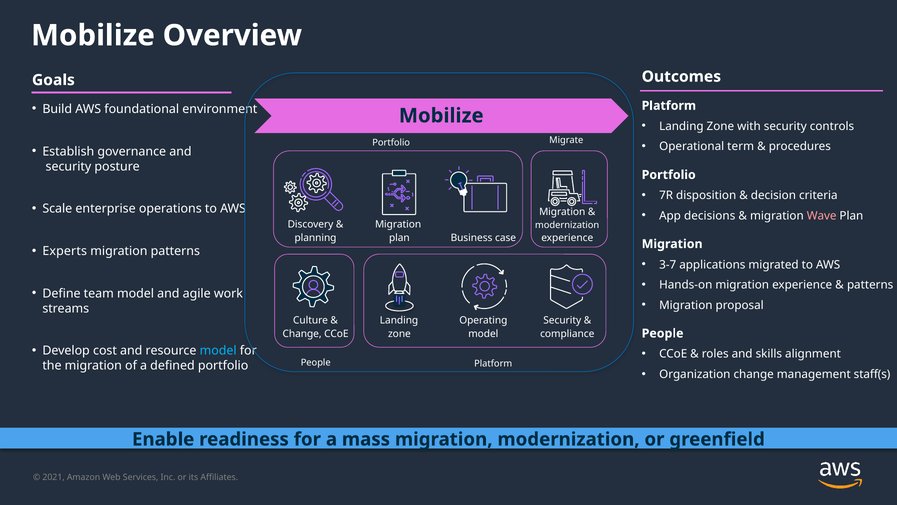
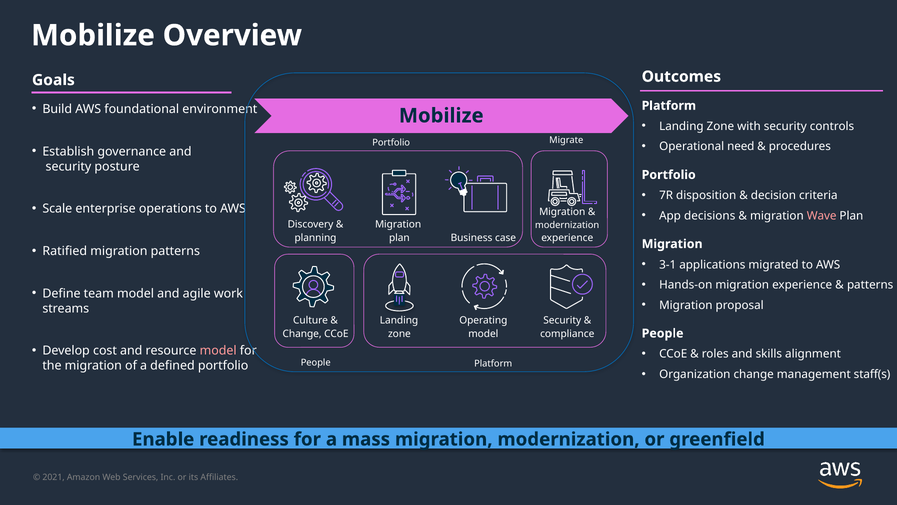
term: term -> need
Experts: Experts -> Ratified
3-7: 3-7 -> 3-1
model at (218, 351) colour: light blue -> pink
